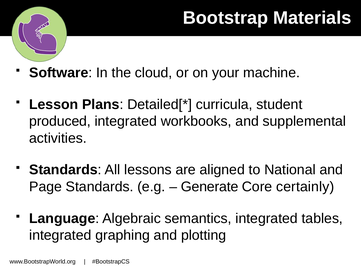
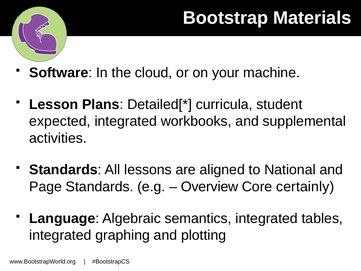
produced: produced -> expected
Generate: Generate -> Overview
